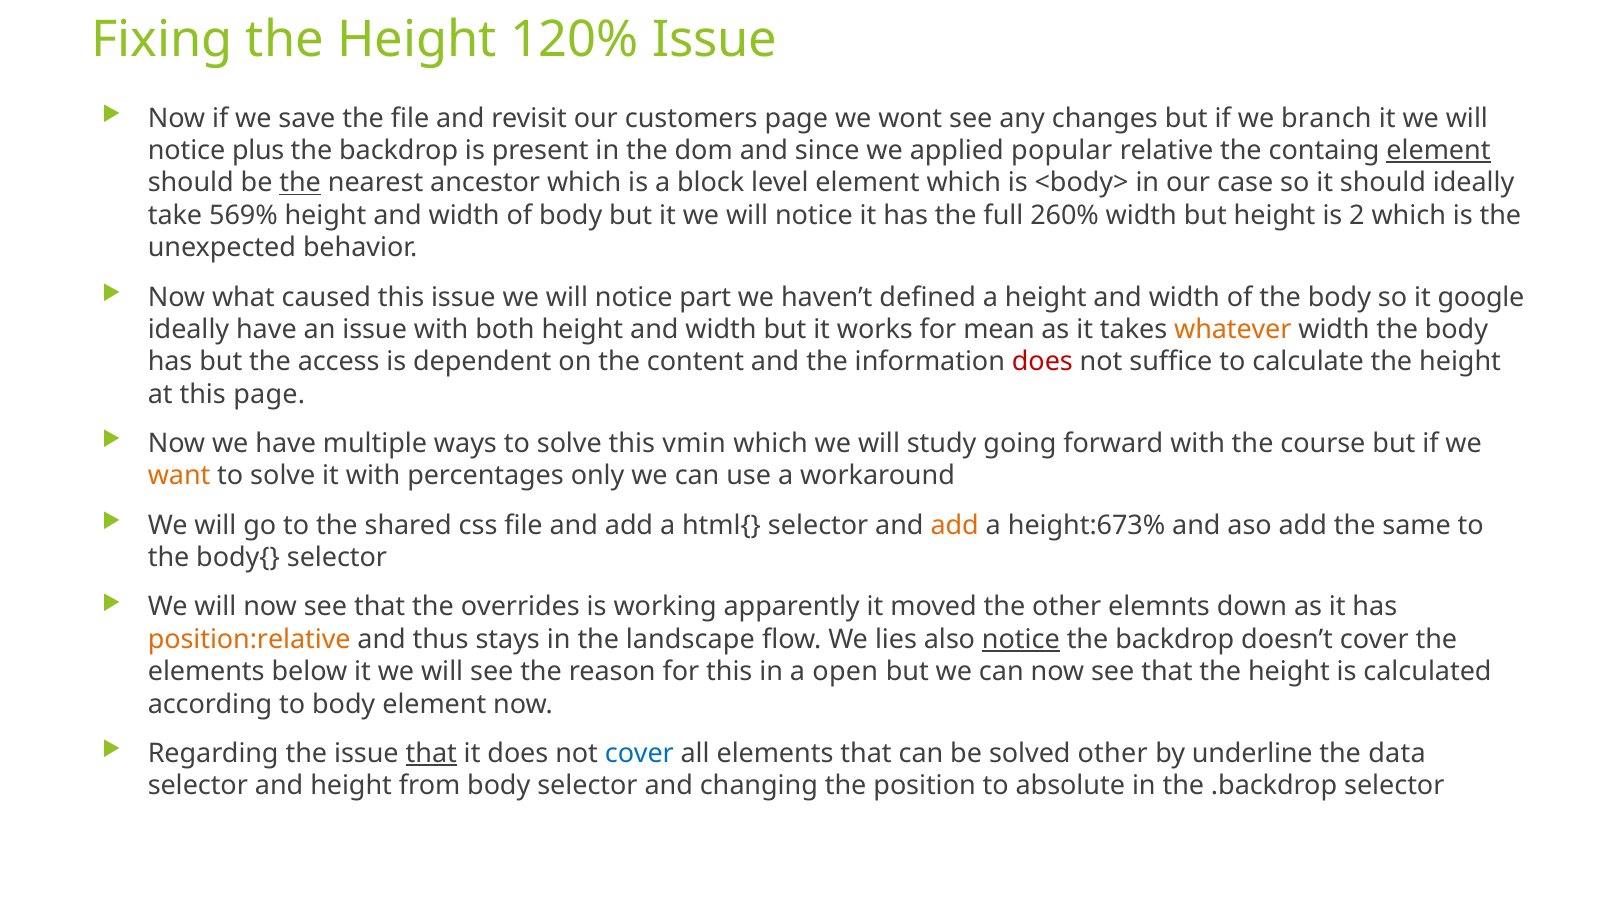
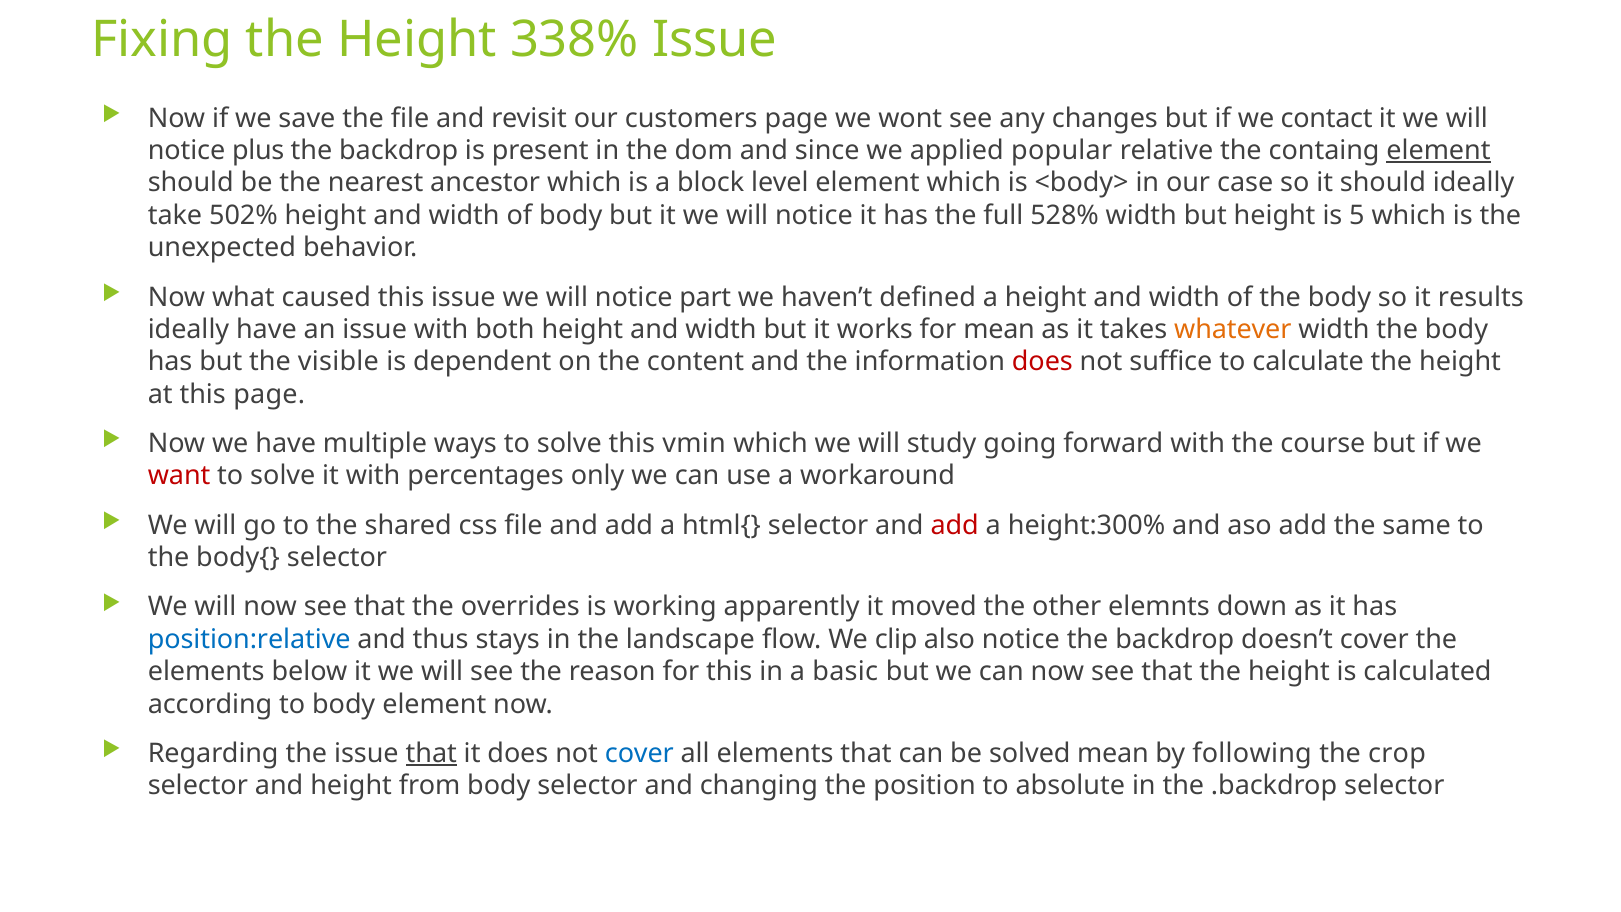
120%: 120% -> 338%
branch: branch -> contact
the at (300, 183) underline: present -> none
569%: 569% -> 502%
260%: 260% -> 528%
2: 2 -> 5
google: google -> results
access: access -> visible
want colour: orange -> red
add at (955, 525) colour: orange -> red
height:673%: height:673% -> height:300%
position:relative colour: orange -> blue
lies: lies -> clip
notice at (1021, 639) underline: present -> none
open: open -> basic
solved other: other -> mean
underline: underline -> following
data: data -> crop
